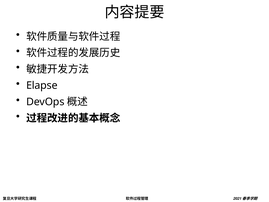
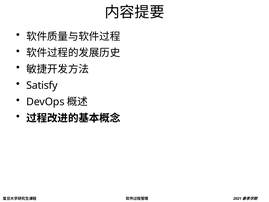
Elapse: Elapse -> Satisfy
